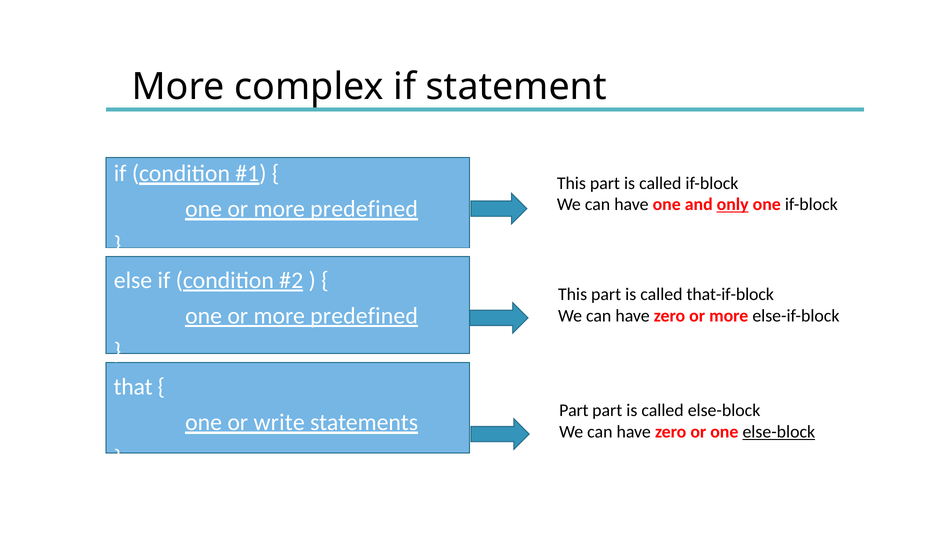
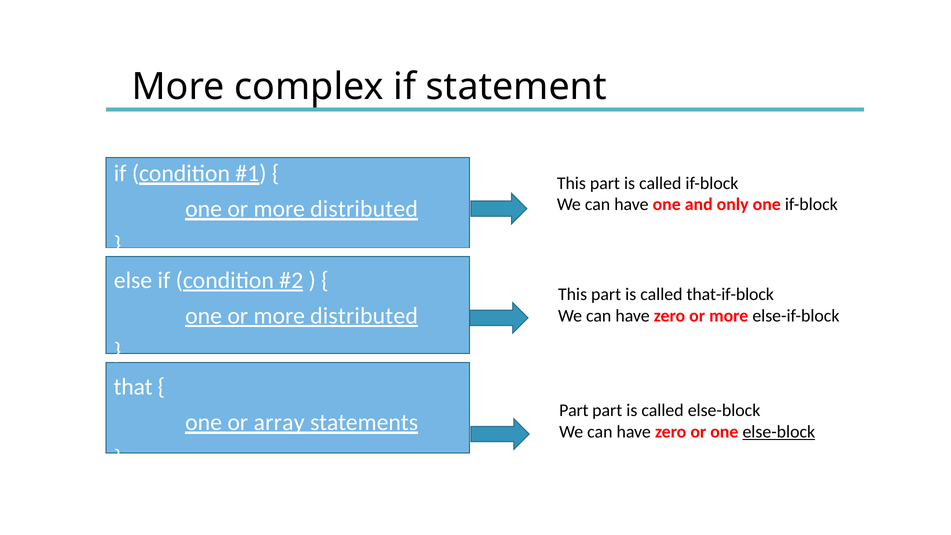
only underline: present -> none
predefined at (364, 209): predefined -> distributed
predefined at (364, 316): predefined -> distributed
write: write -> array
